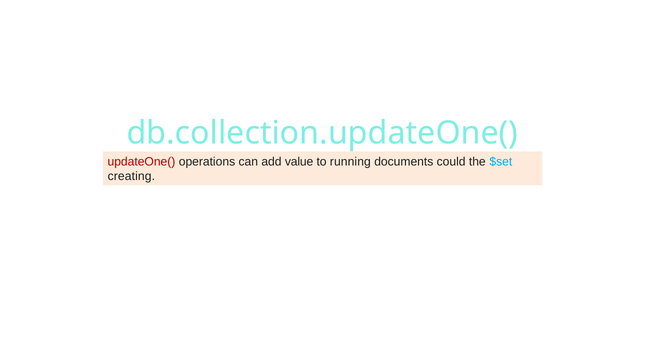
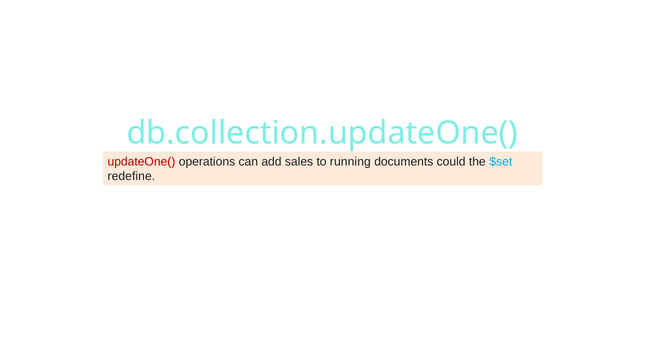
value: value -> sales
creating: creating -> redefine
